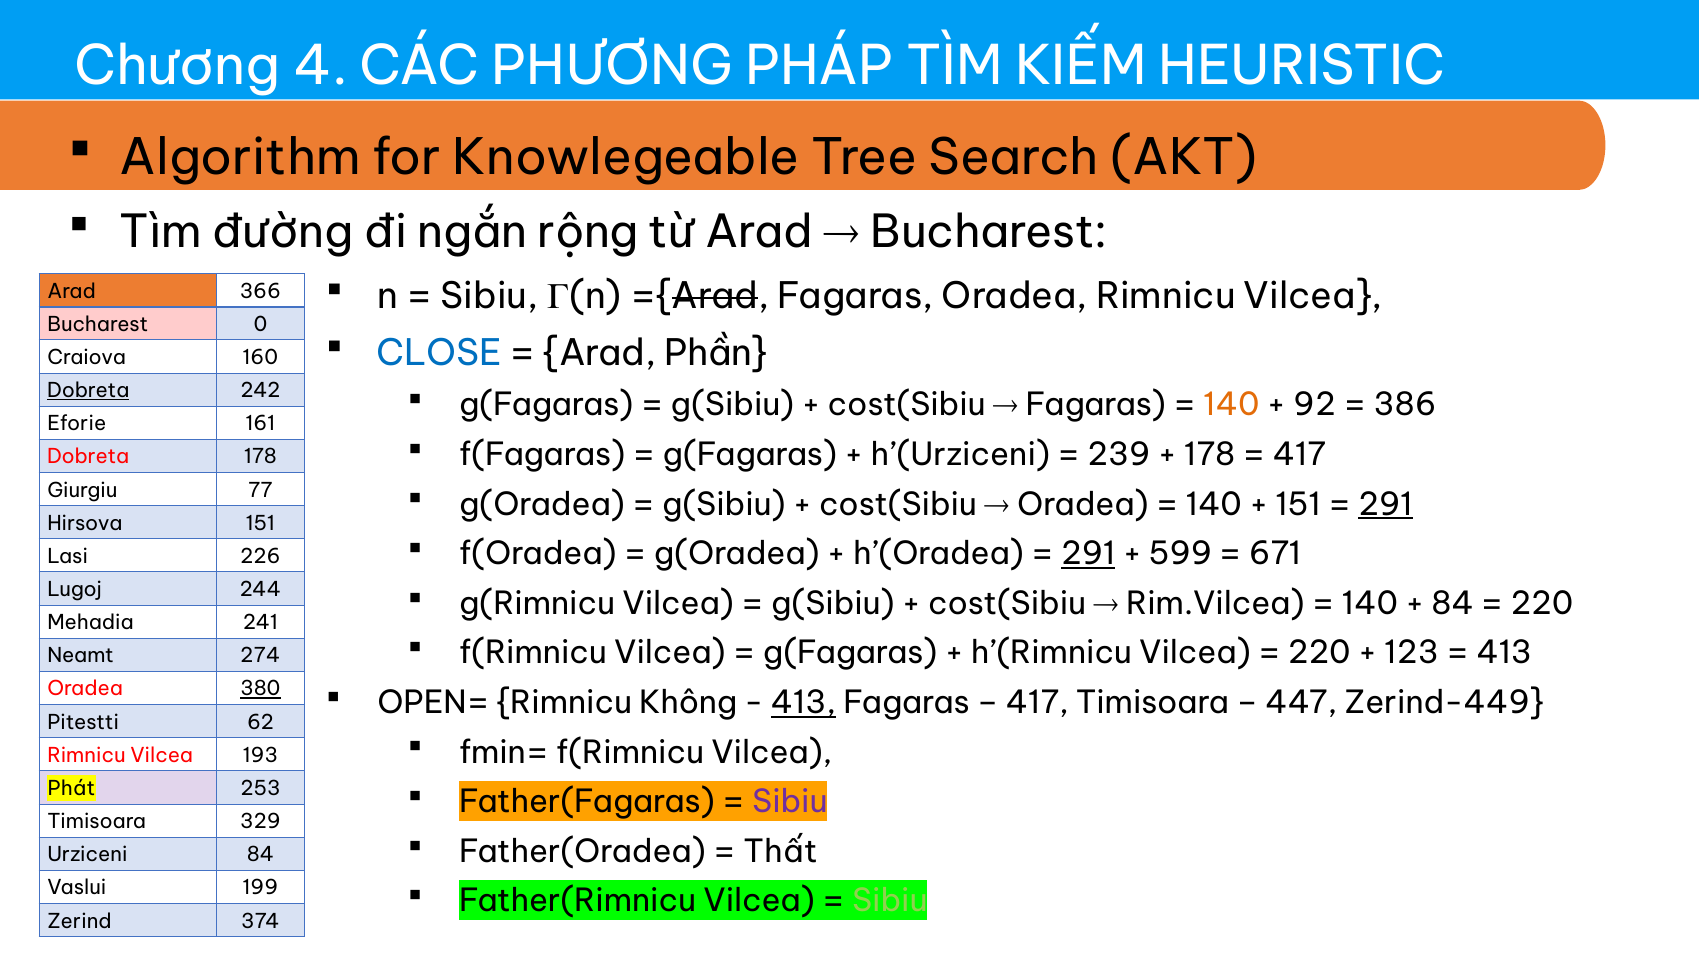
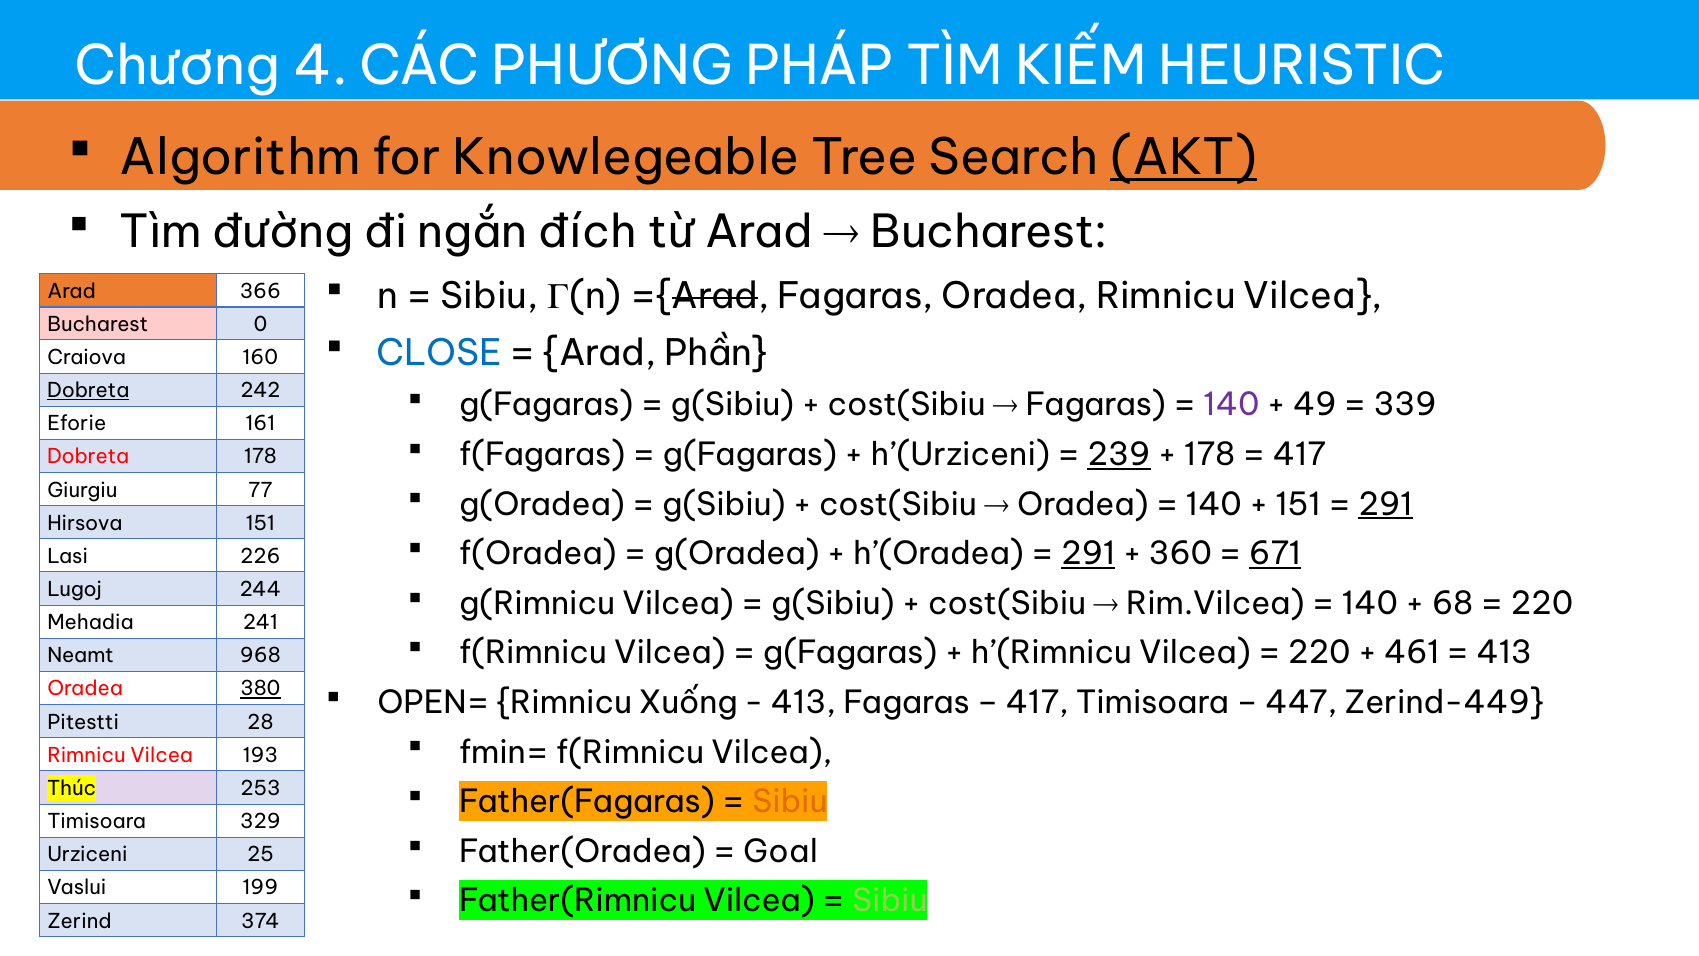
AKT underline: none -> present
rộng: rộng -> đích
140 at (1231, 405) colour: orange -> purple
92: 92 -> 49
386: 386 -> 339
239 underline: none -> present
599: 599 -> 360
671 underline: none -> present
84 at (1453, 604): 84 -> 68
123: 123 -> 461
274: 274 -> 968
Không: Không -> Xuống
413 at (803, 703) underline: present -> none
62: 62 -> 28
Phát: Phát -> Thúc
Sibiu at (790, 802) colour: purple -> orange
Thất: Thất -> Goal
Urziceni 84: 84 -> 25
